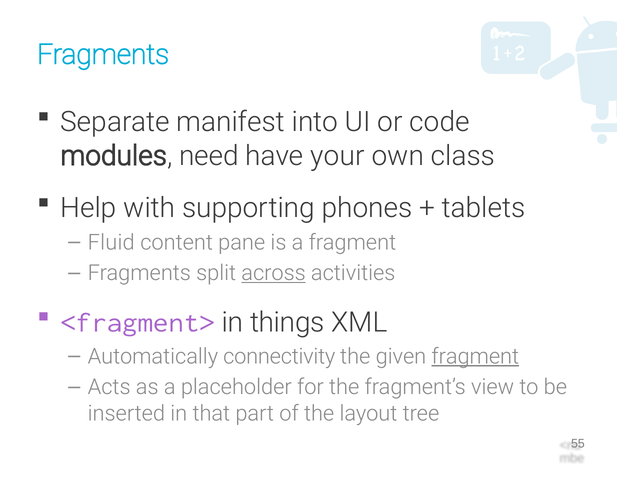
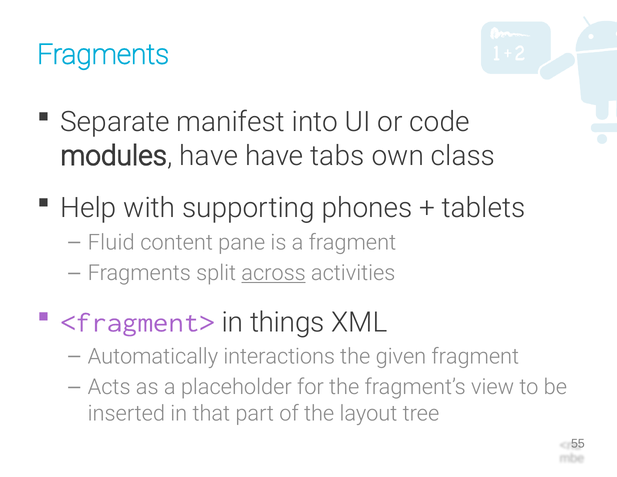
modules need: need -> have
your: your -> tabs
connectivity: connectivity -> interactions
fragment at (475, 356) underline: present -> none
